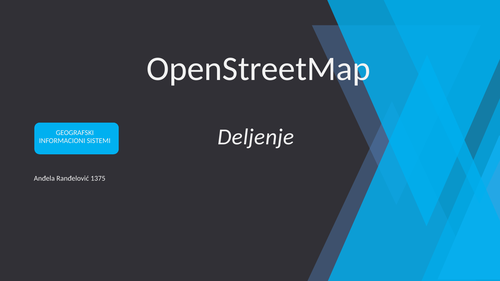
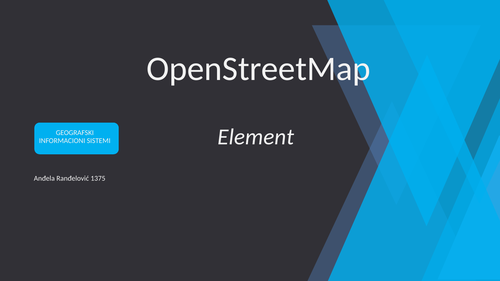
Deljenje: Deljenje -> Element
